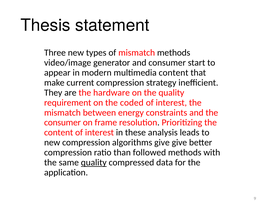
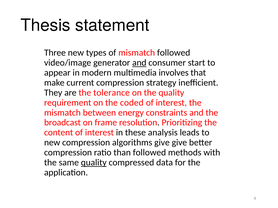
mismatch methods: methods -> followed
and at (139, 63) underline: none -> present
multimedia content: content -> involves
hardware: hardware -> tolerance
consumer at (62, 123): consumer -> broadcast
